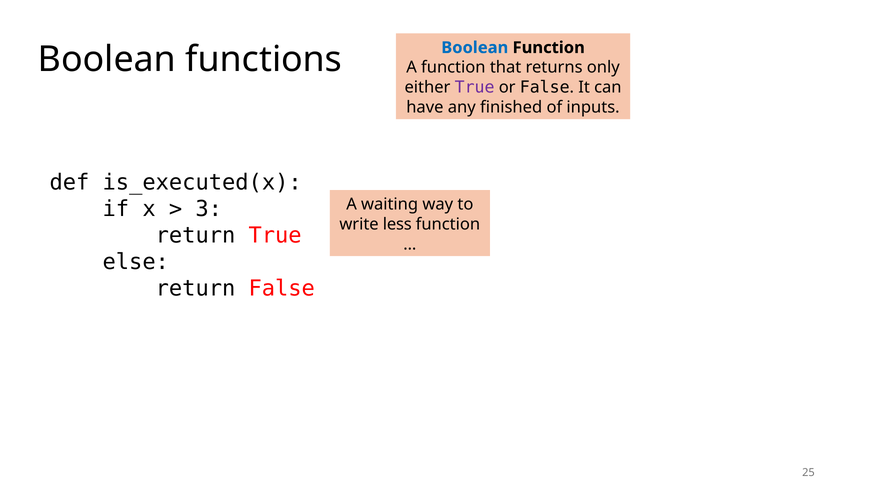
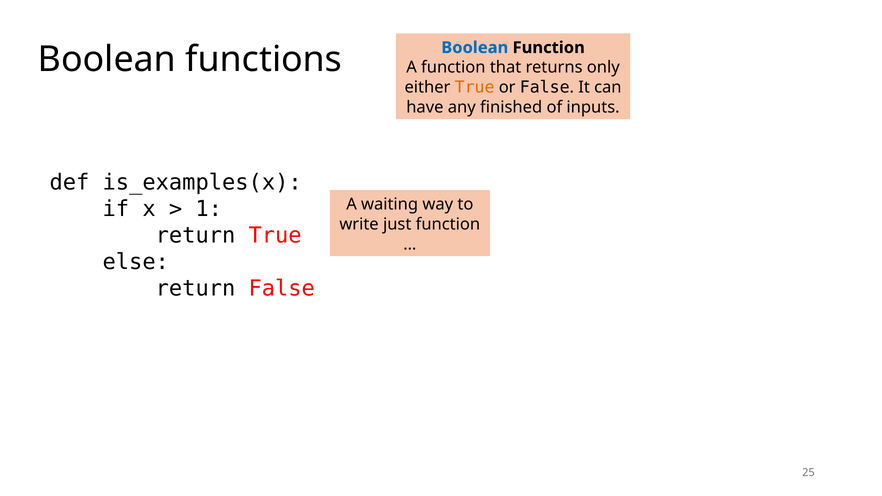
True at (475, 87) colour: purple -> orange
is_executed(x: is_executed(x -> is_examples(x
3: 3 -> 1
less: less -> just
